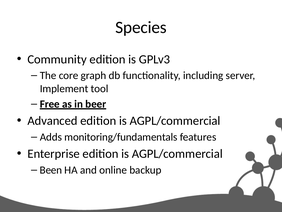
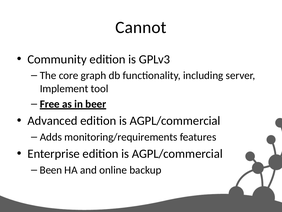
Species: Species -> Cannot
monitoring/fundamentals: monitoring/fundamentals -> monitoring/requirements
